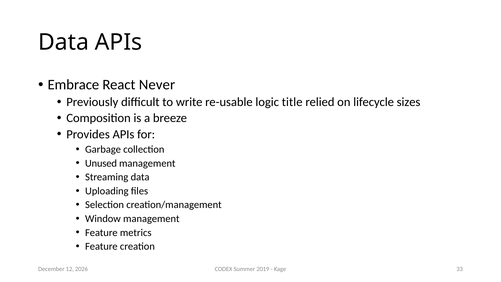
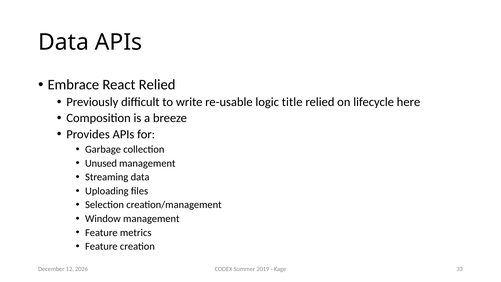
React Never: Never -> Relied
sizes: sizes -> here
